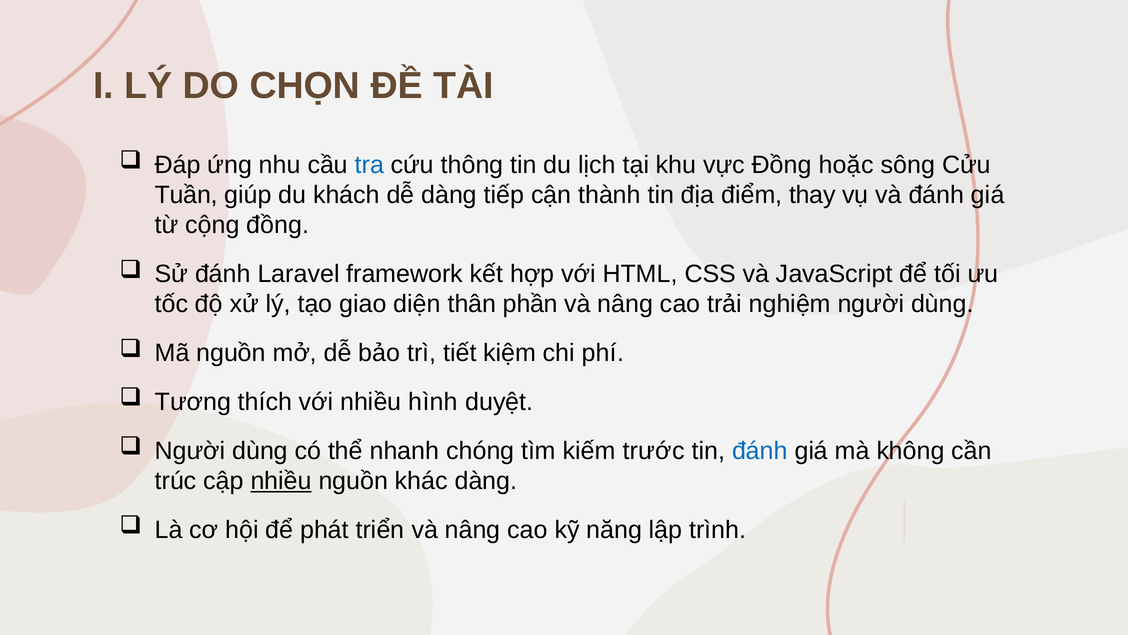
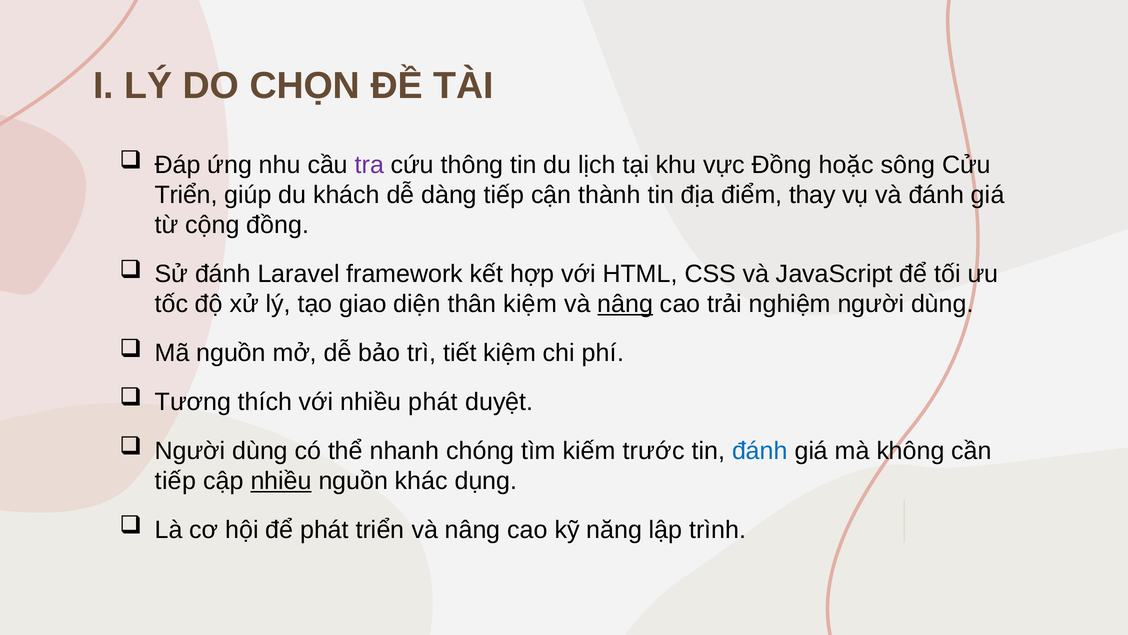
tra colour: blue -> purple
Tuần at (186, 195): Tuần -> Triển
thân phần: phần -> kiệm
nâng at (625, 304) underline: none -> present
nhiều hình: hình -> phát
trúc at (176, 481): trúc -> tiếp
khác dàng: dàng -> dụng
